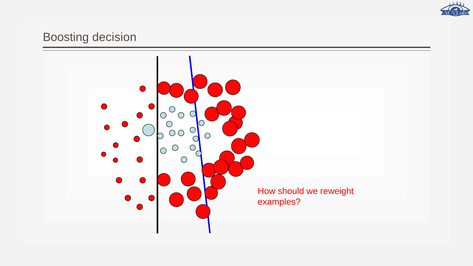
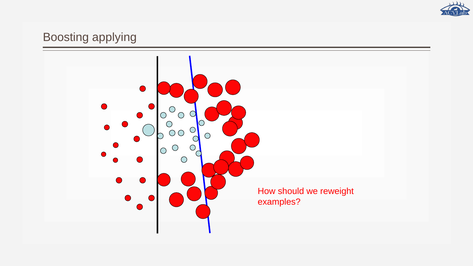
decision: decision -> applying
